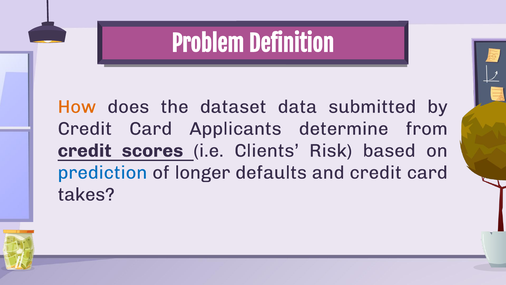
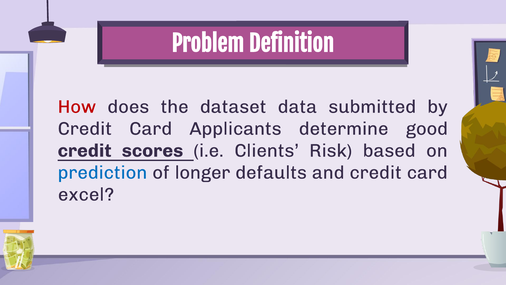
How colour: orange -> red
from: from -> good
takes: takes -> excel
